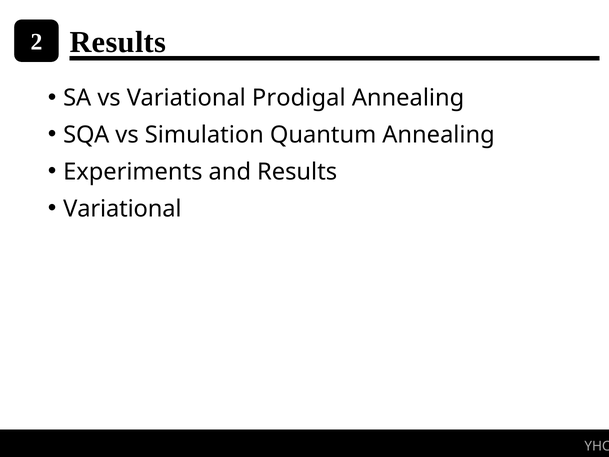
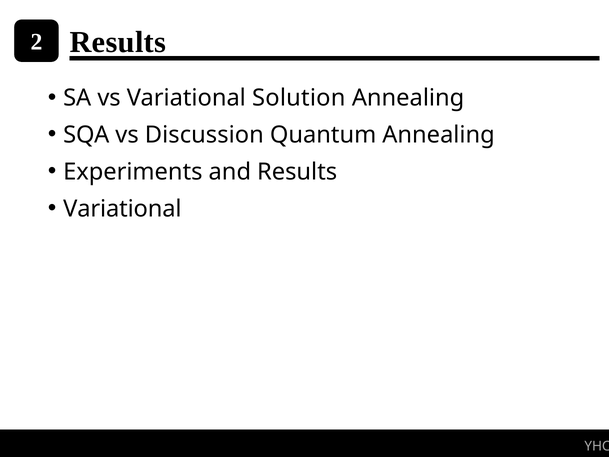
Prodigal: Prodigal -> Solution
Simulation: Simulation -> Discussion
